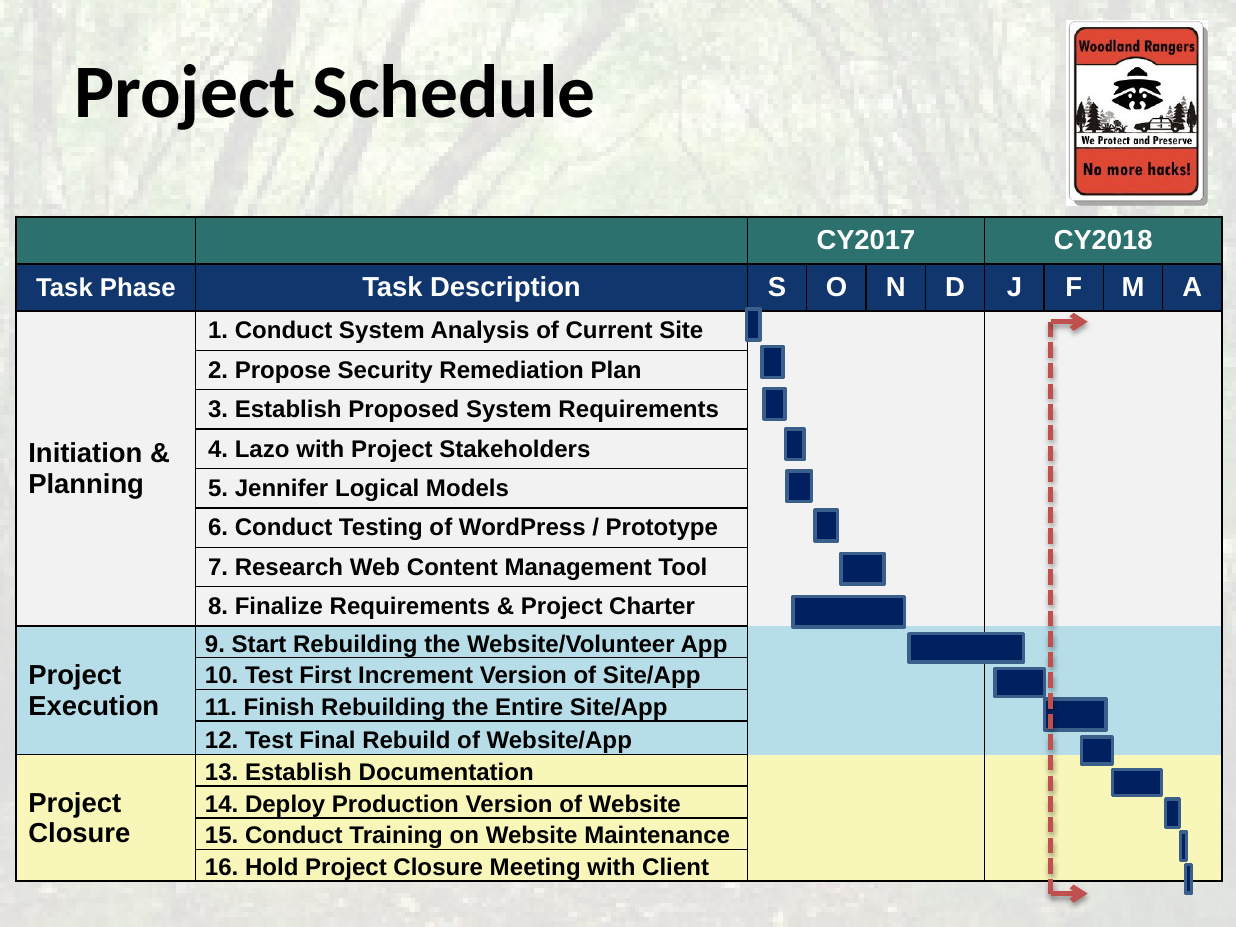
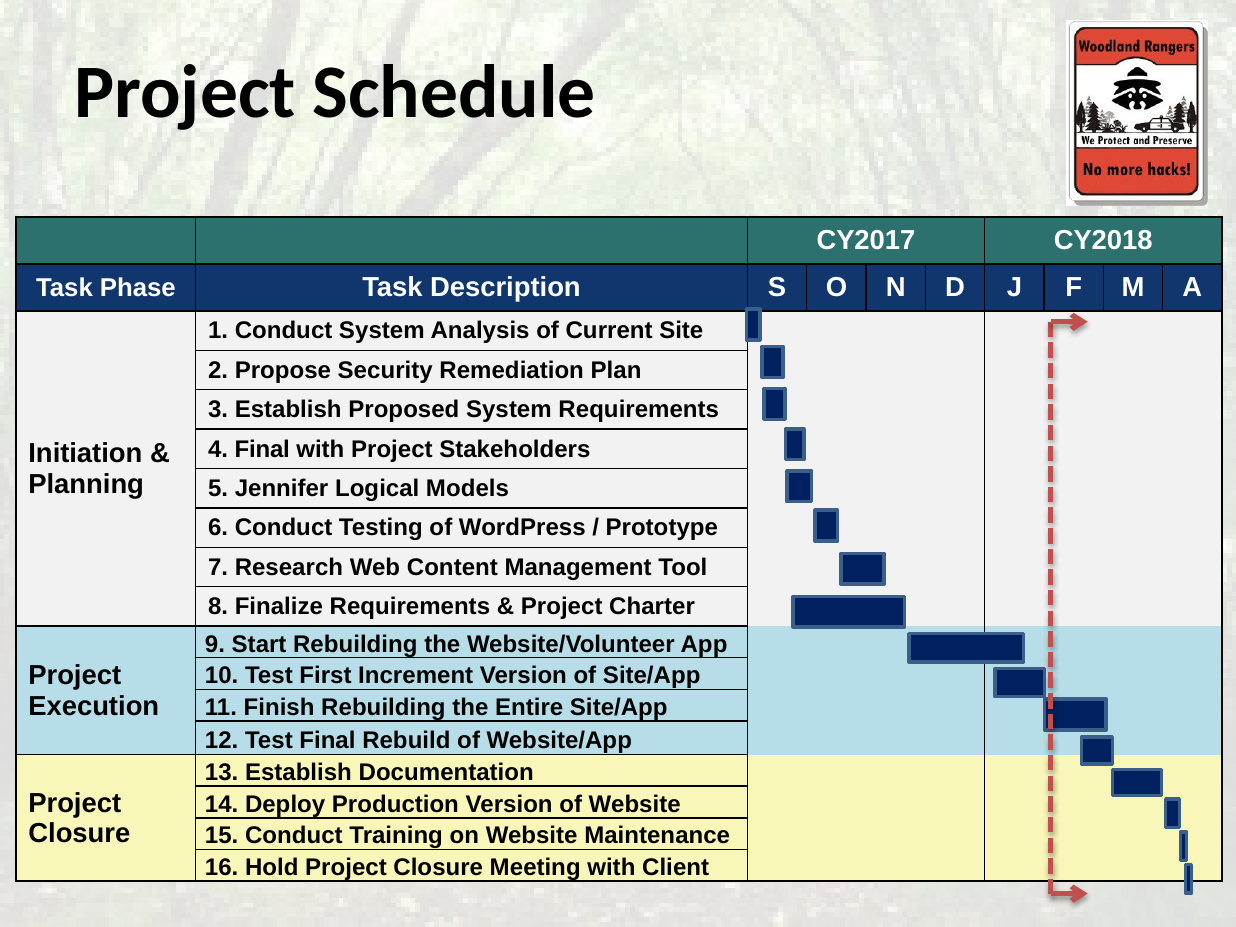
4 Lazo: Lazo -> Final
